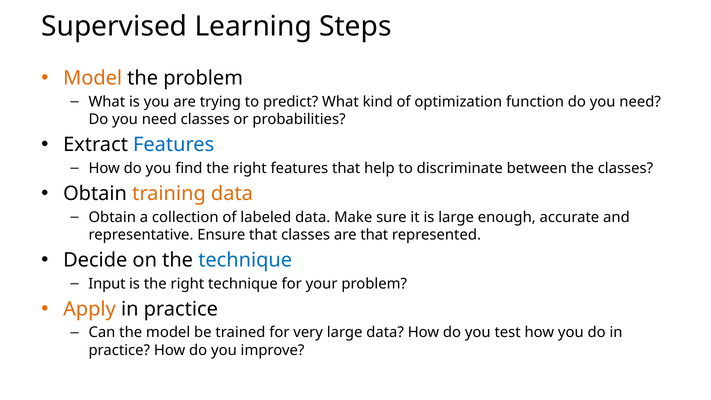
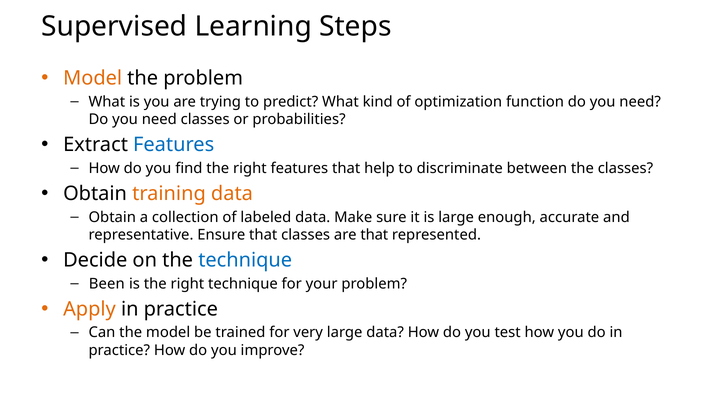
Input: Input -> Been
